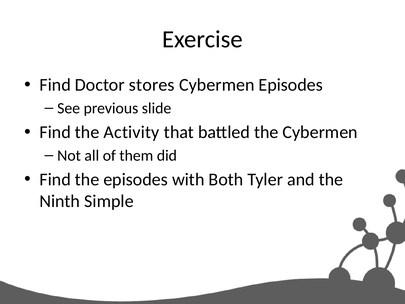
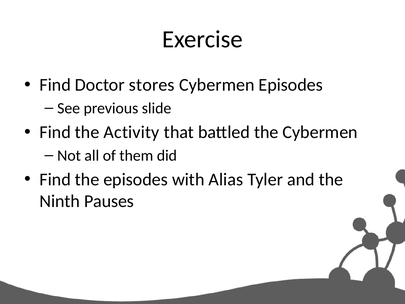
Both: Both -> Alias
Simple: Simple -> Pauses
